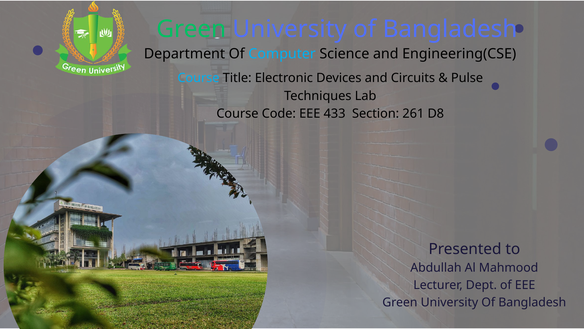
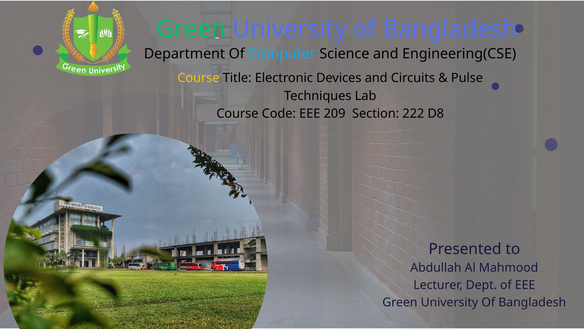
Course at (198, 78) colour: light blue -> yellow
433: 433 -> 209
261: 261 -> 222
